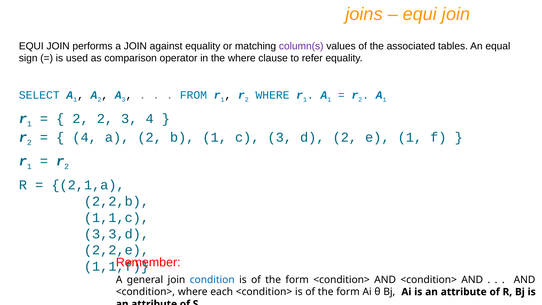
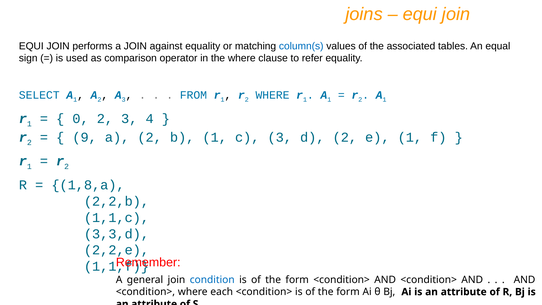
column(s colour: purple -> blue
2 at (81, 119): 2 -> 0
4 at (85, 137): 4 -> 9
2,1,a: 2,1,a -> 1,8,a
